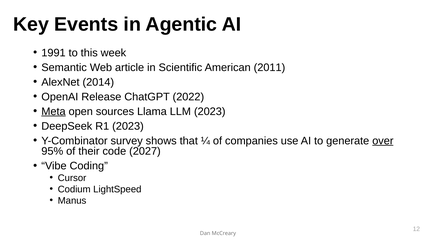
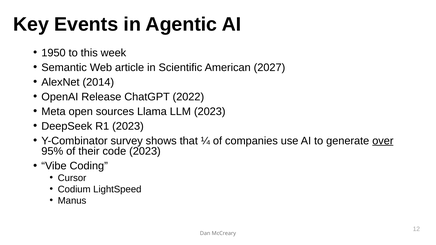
1991: 1991 -> 1950
2011: 2011 -> 2027
Meta underline: present -> none
code 2027: 2027 -> 2023
